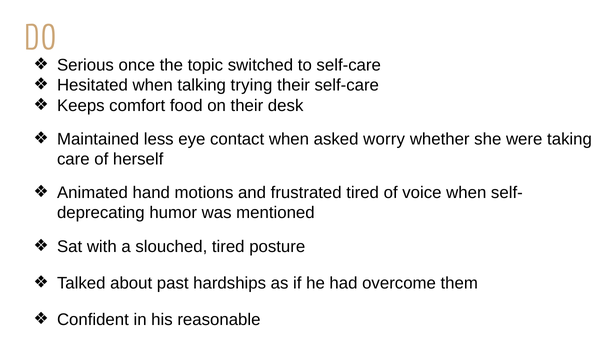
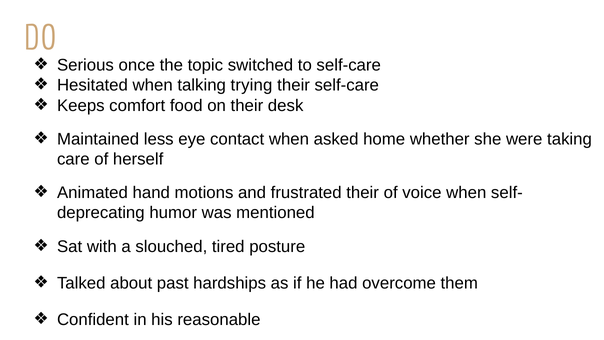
worry: worry -> home
frustrated tired: tired -> their
